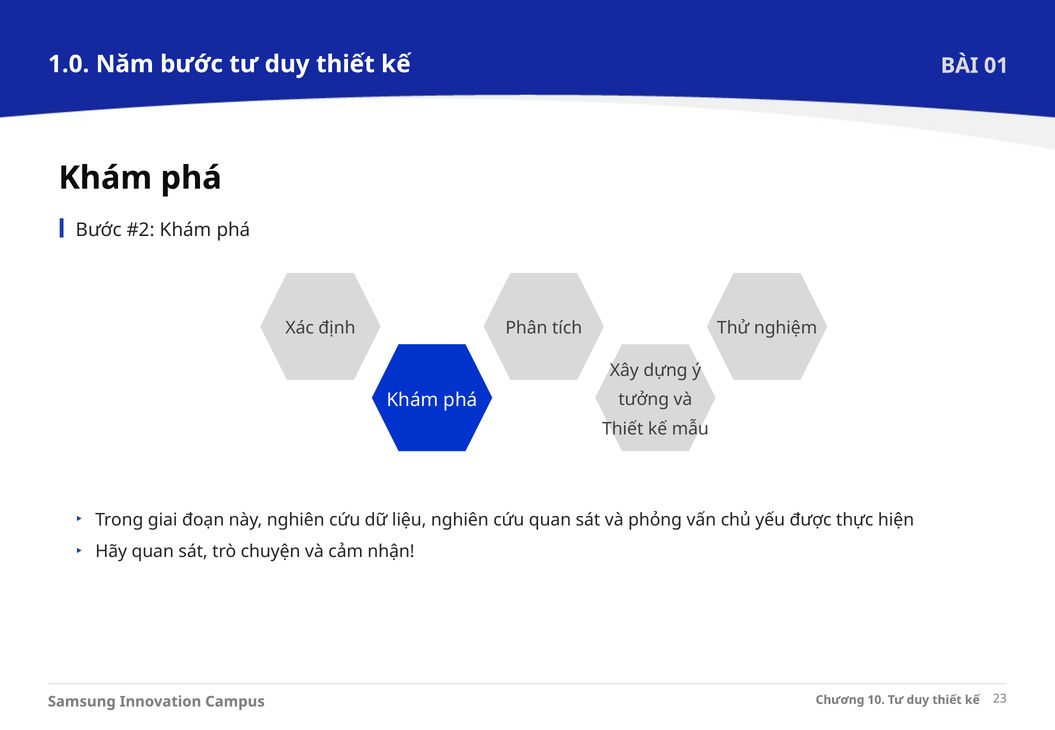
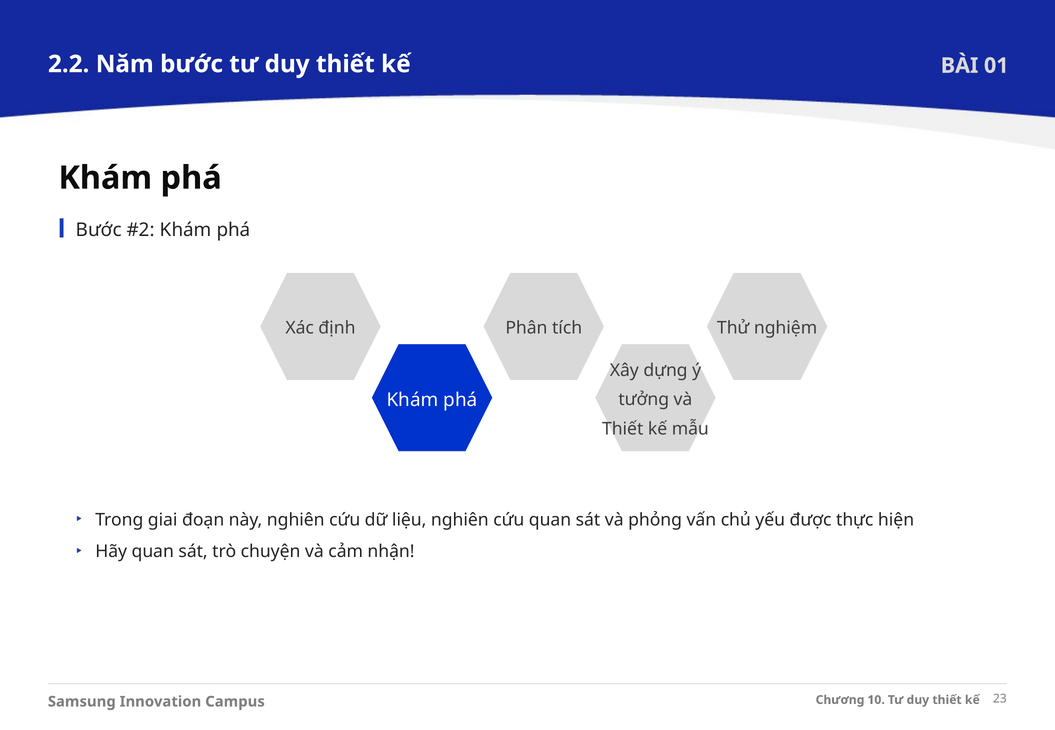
1.0: 1.0 -> 2.2
